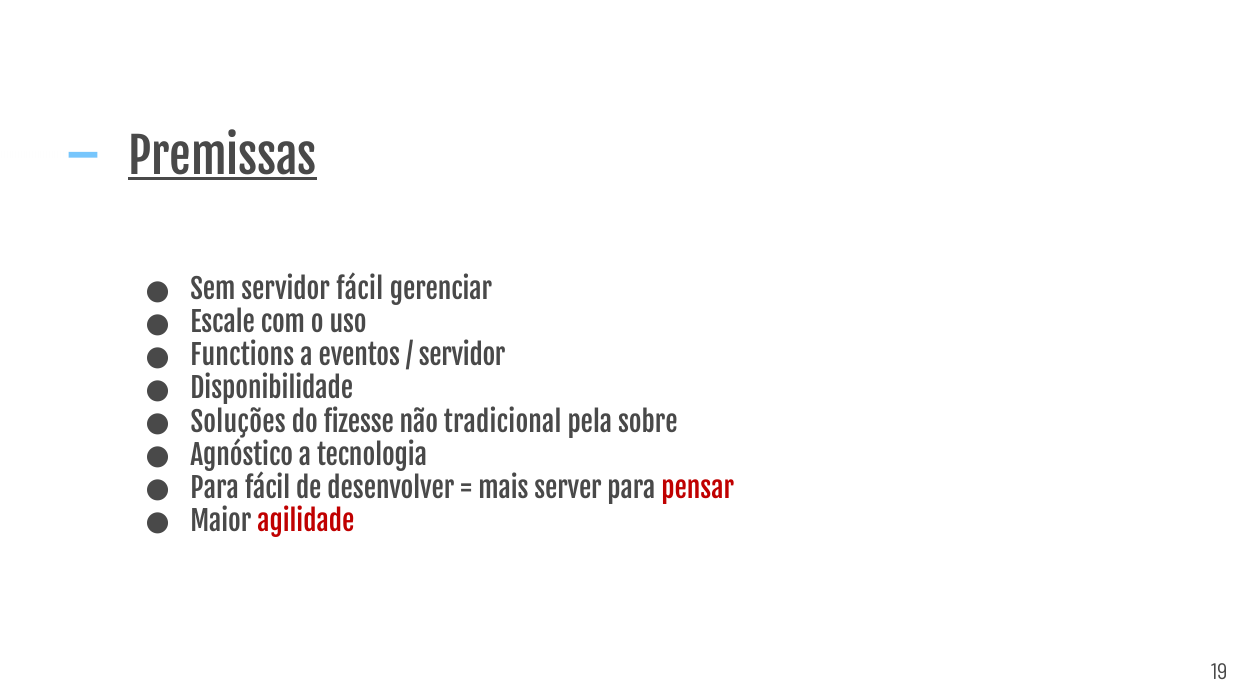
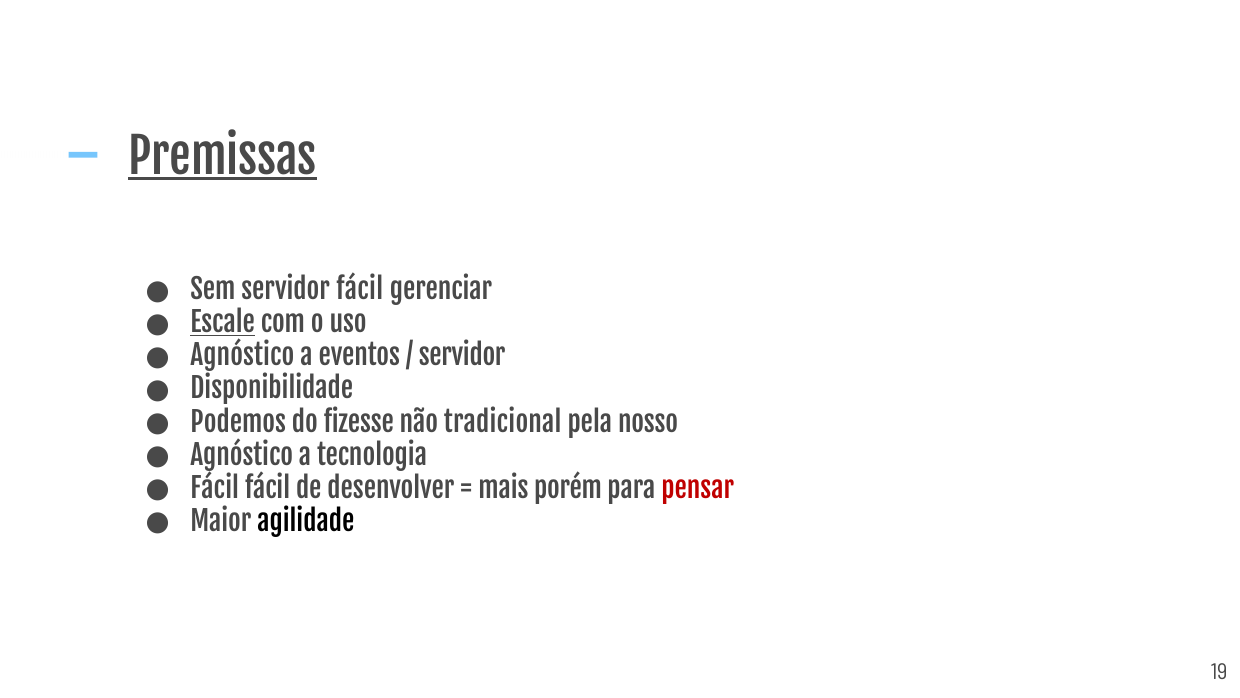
Escale underline: none -> present
Functions at (242, 357): Functions -> Agnóstico
Soluções: Soluções -> Podemos
sobre: sobre -> nosso
Para at (215, 489): Para -> Fácil
server: server -> porém
agilidade colour: red -> black
